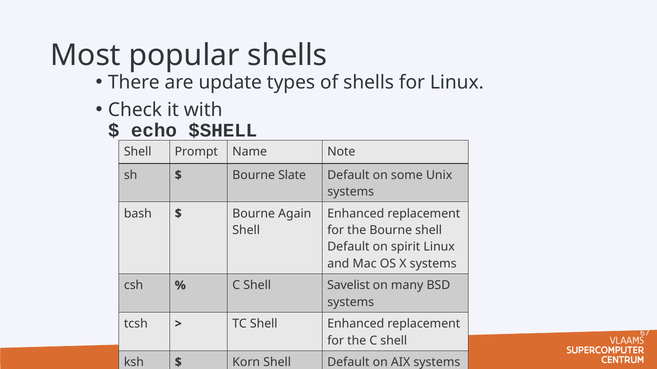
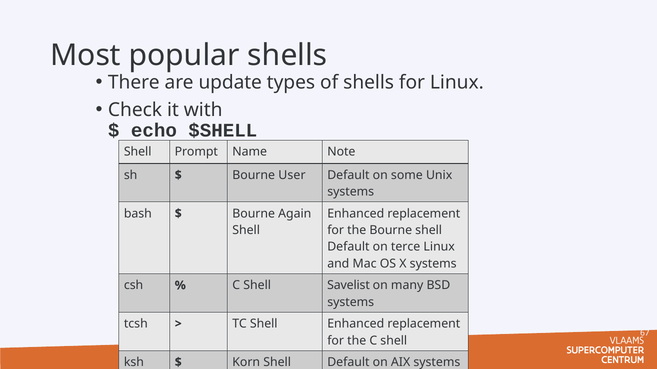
Slate: Slate -> User
spirit: spirit -> terce
